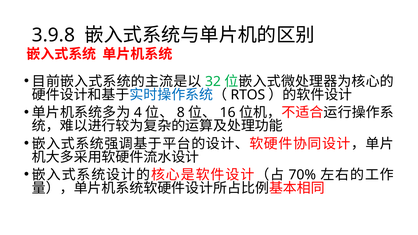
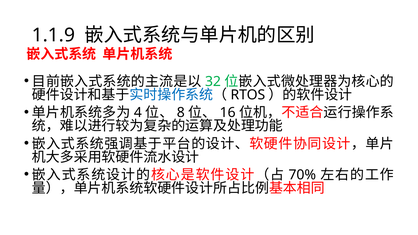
3.9.8: 3.9.8 -> 1.1.9
